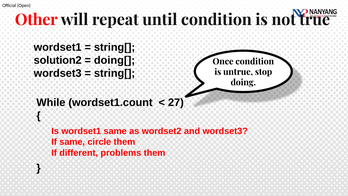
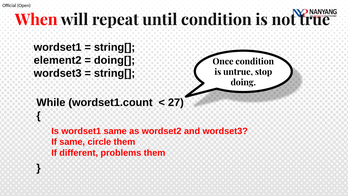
Other: Other -> When
solution2: solution2 -> element2
